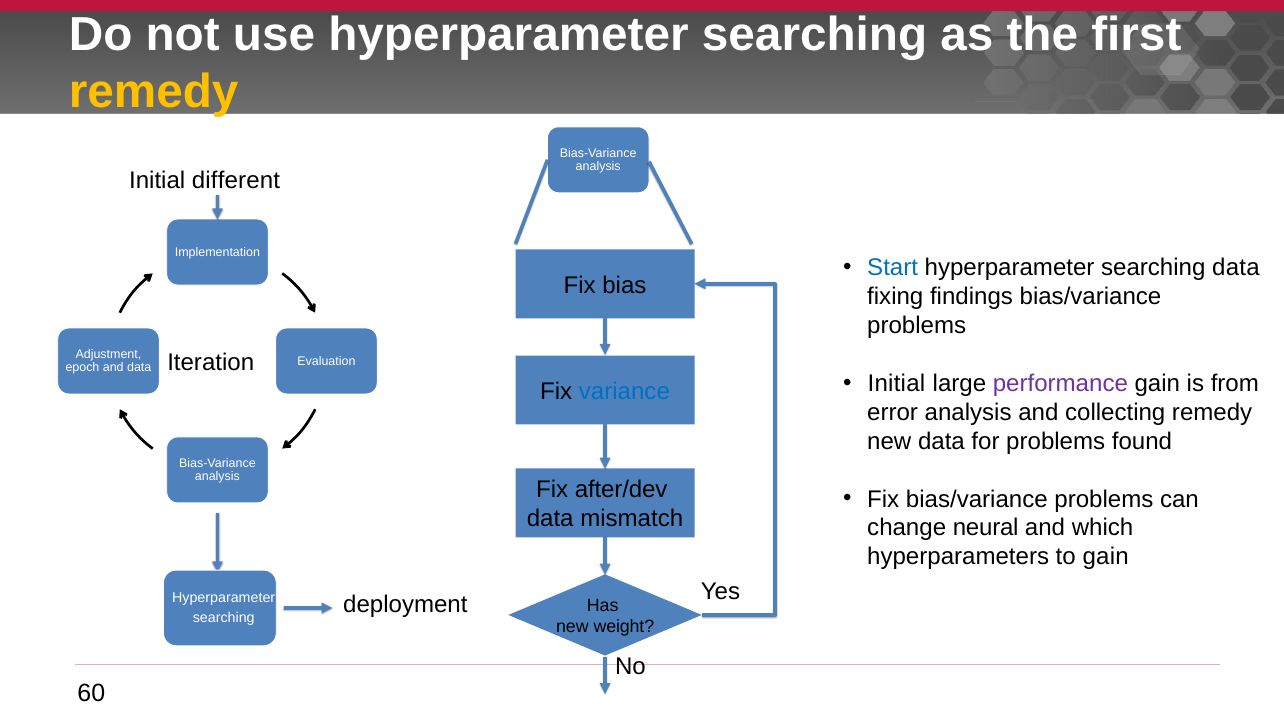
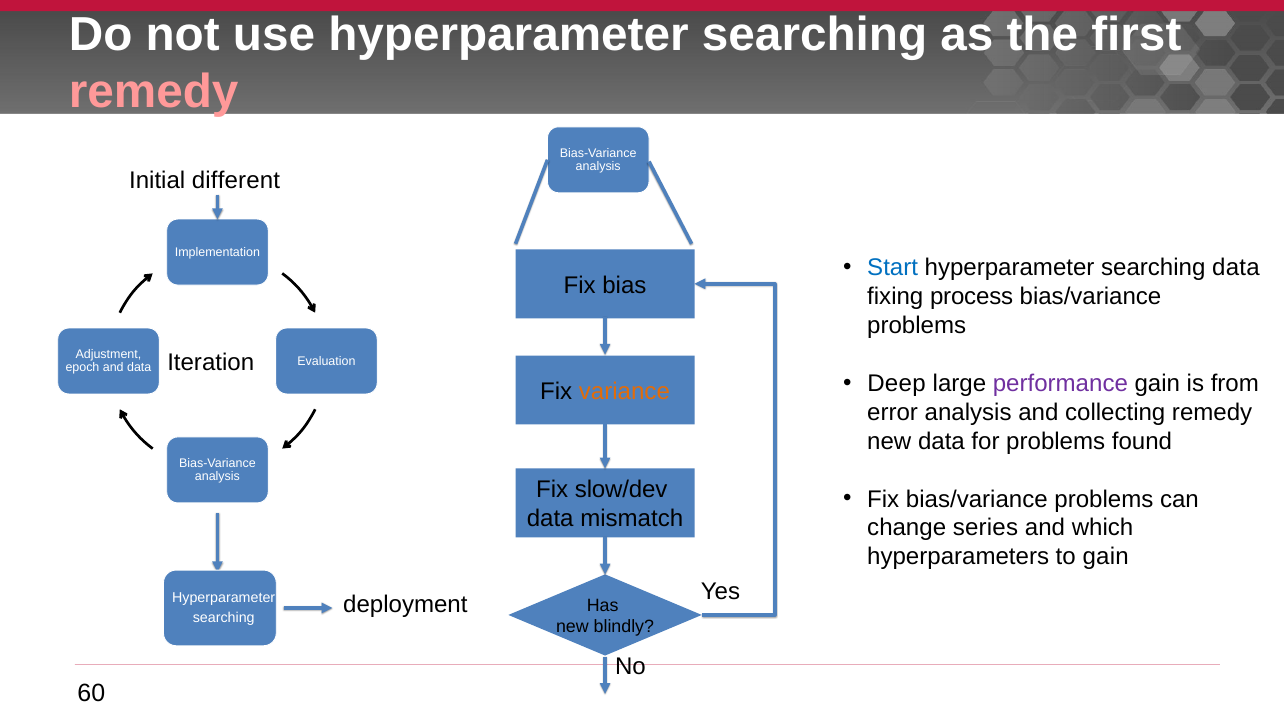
remedy at (154, 92) colour: yellow -> pink
findings: findings -> process
Initial at (897, 384): Initial -> Deep
variance colour: blue -> orange
after/dev: after/dev -> slow/dev
neural: neural -> series
weight: weight -> blindly
